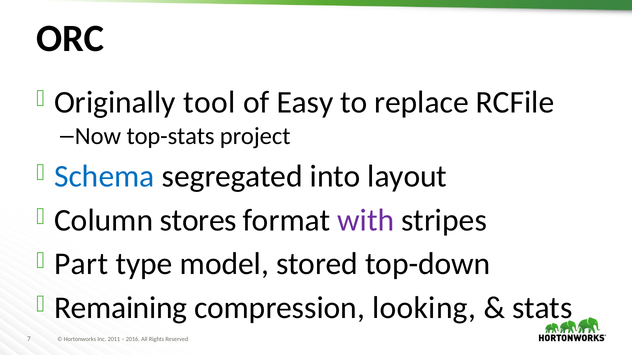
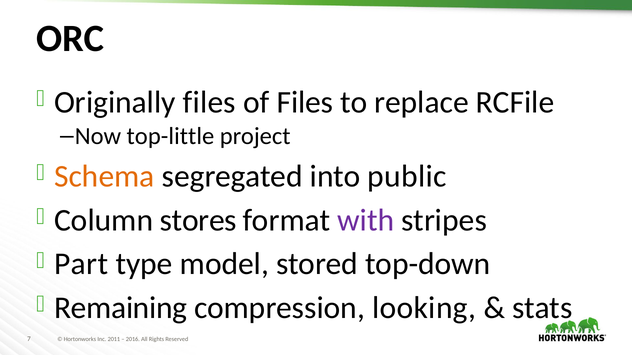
Originally tool: tool -> files
of Easy: Easy -> Files
top-stats: top-stats -> top-little
Schema colour: blue -> orange
layout: layout -> public
